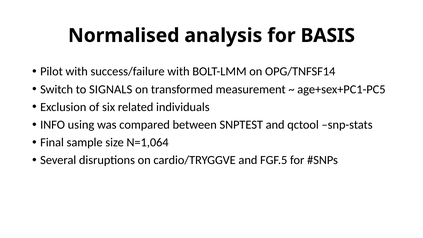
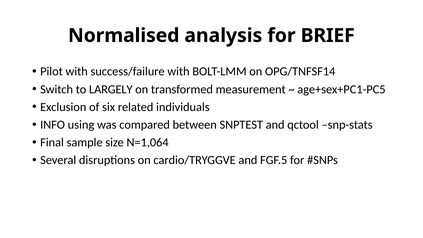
BASIS: BASIS -> BRIEF
SIGNALS: SIGNALS -> LARGELY
